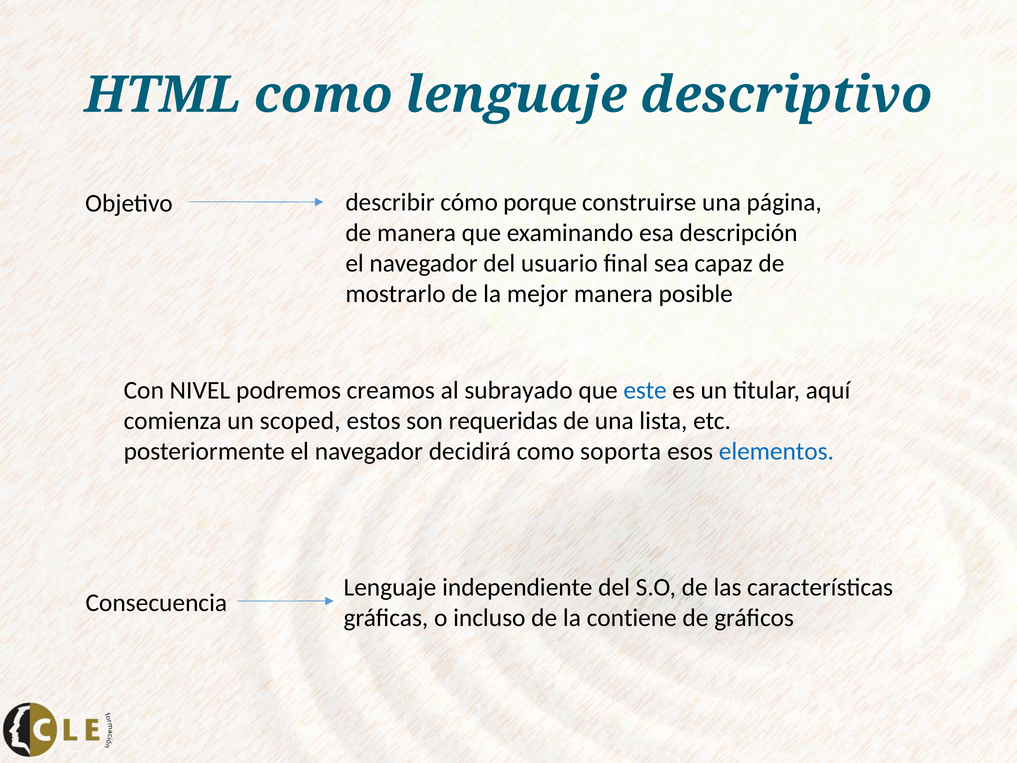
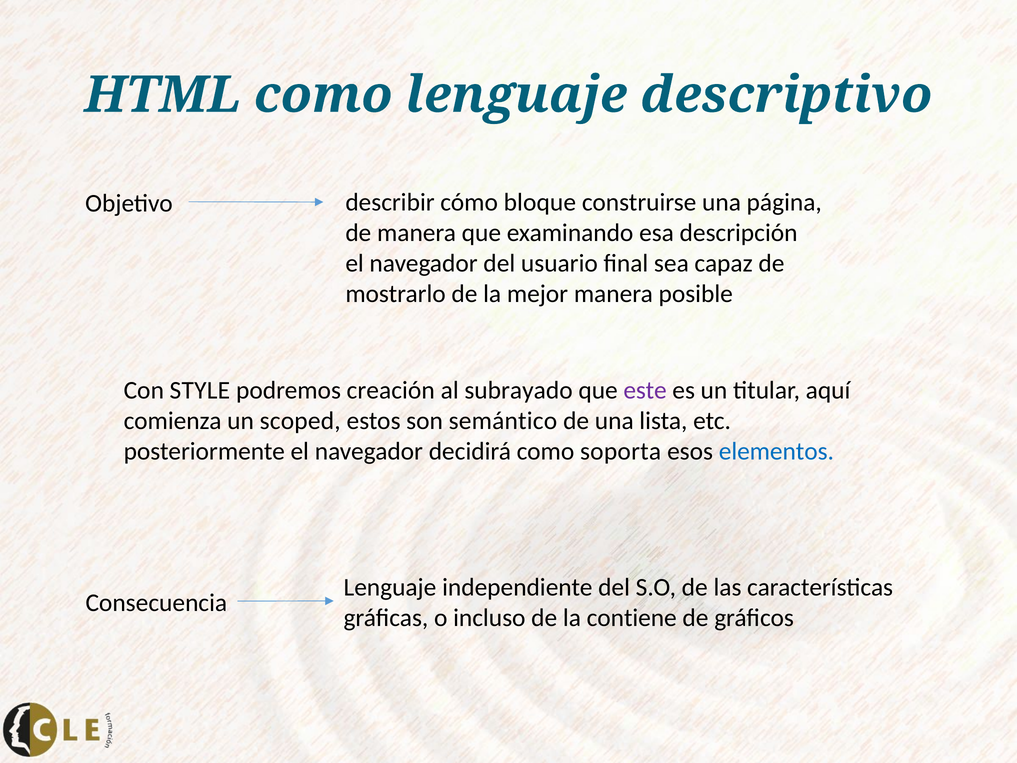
porque: porque -> bloque
NIVEL: NIVEL -> STYLE
creamos: creamos -> creación
este colour: blue -> purple
requeridas: requeridas -> semántico
